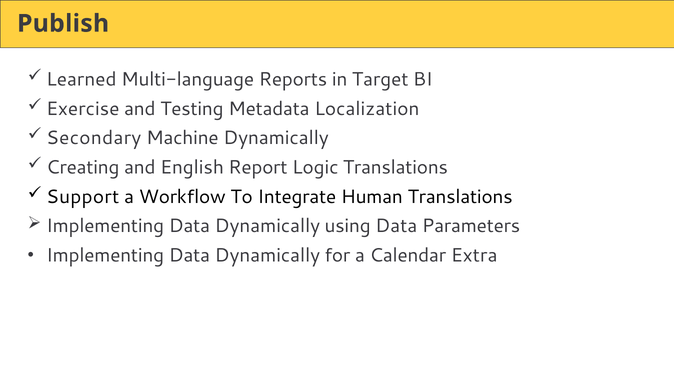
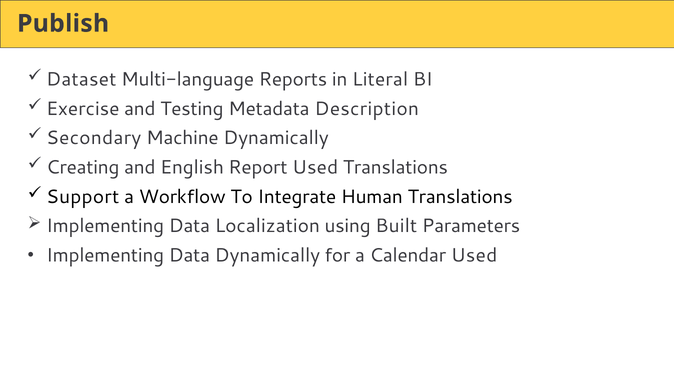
Learned: Learned -> Dataset
Target: Target -> Literal
Localization: Localization -> Description
Report Logic: Logic -> Used
Dynamically at (267, 226): Dynamically -> Localization
using Data: Data -> Built
Calendar Extra: Extra -> Used
